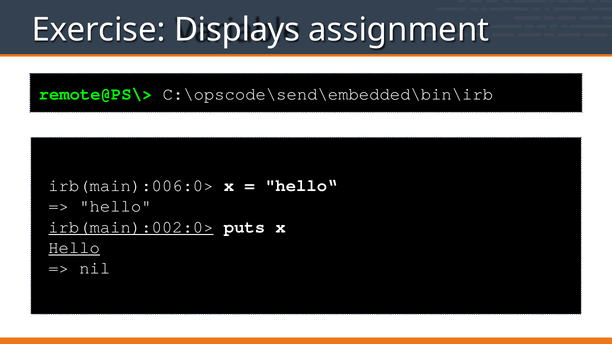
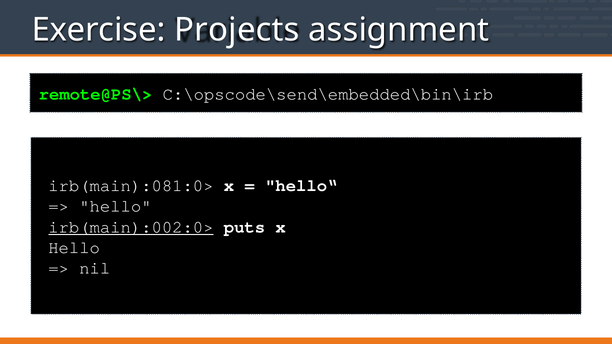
Displays: Displays -> Projects
irb(main):006:0>: irb(main):006:0> -> irb(main):081:0>
Hello at (74, 248) underline: present -> none
